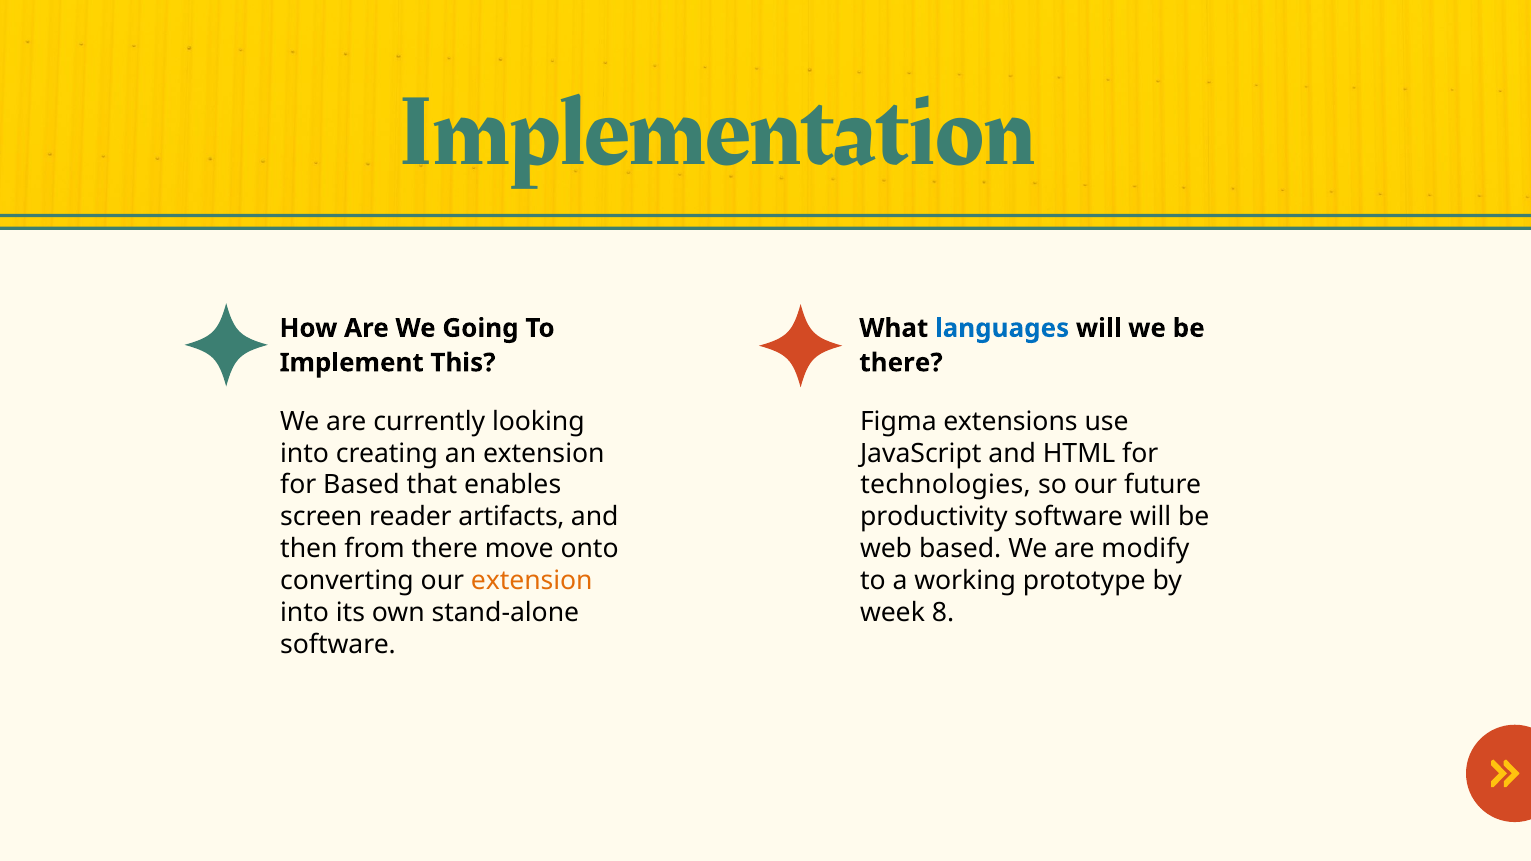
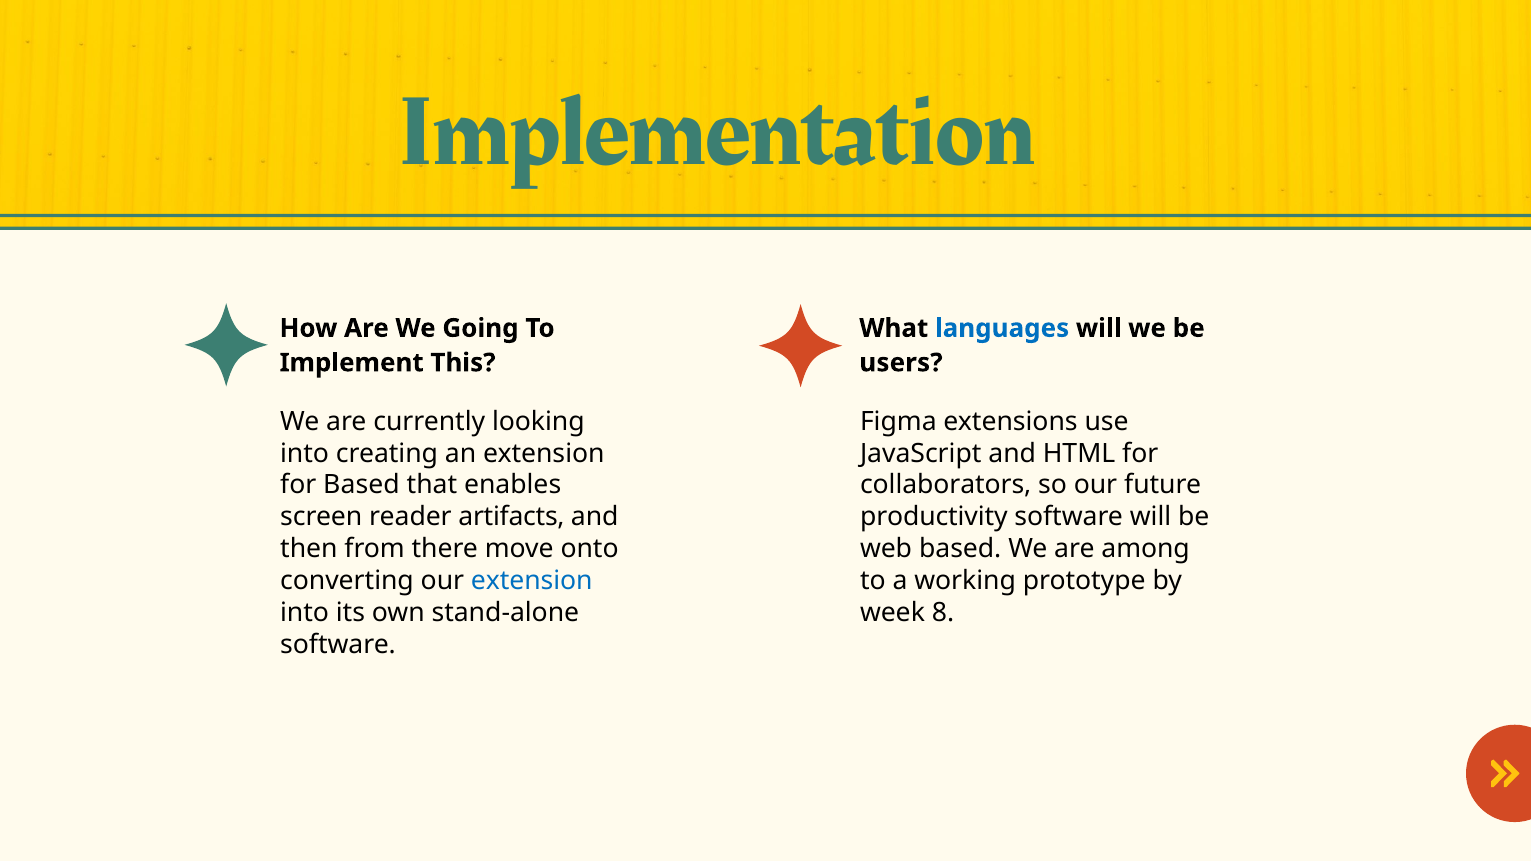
there at (901, 363): there -> users
technologies: technologies -> collaborators
modify: modify -> among
extension at (532, 581) colour: orange -> blue
